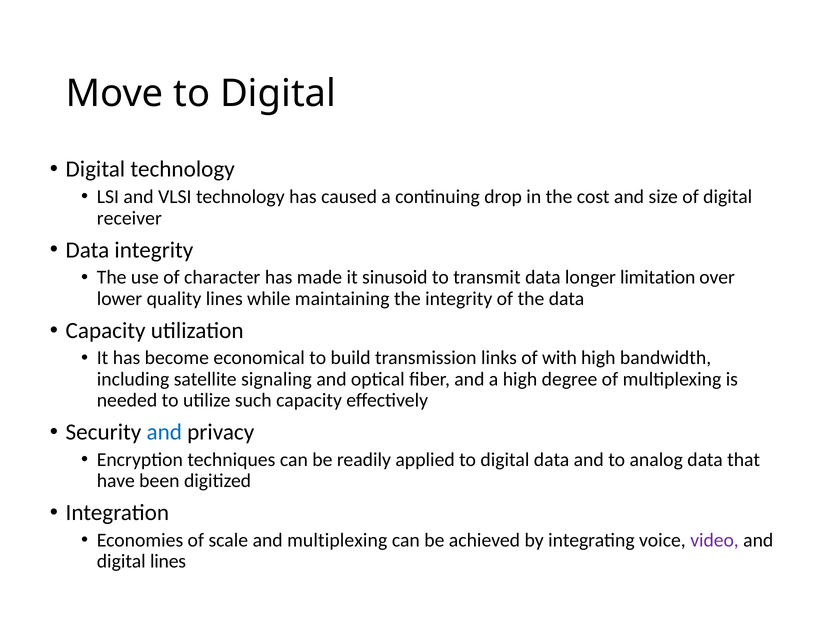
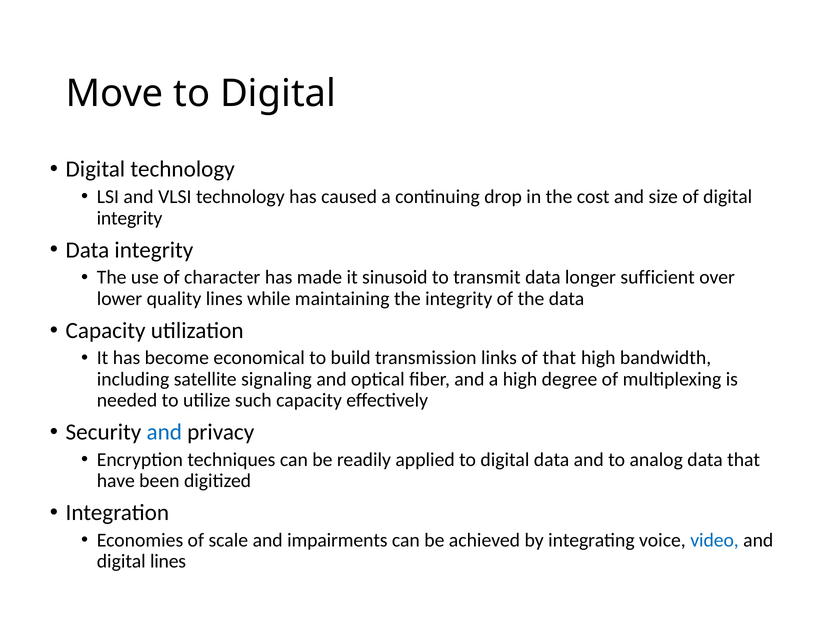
receiver at (129, 218): receiver -> integrity
limitation: limitation -> sufficient
of with: with -> that
and multiplexing: multiplexing -> impairments
video colour: purple -> blue
